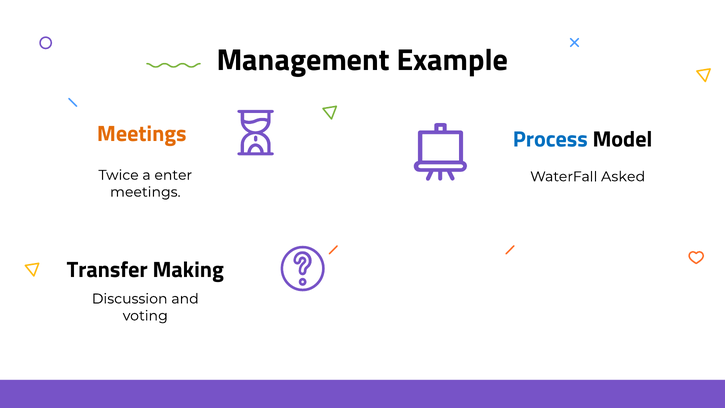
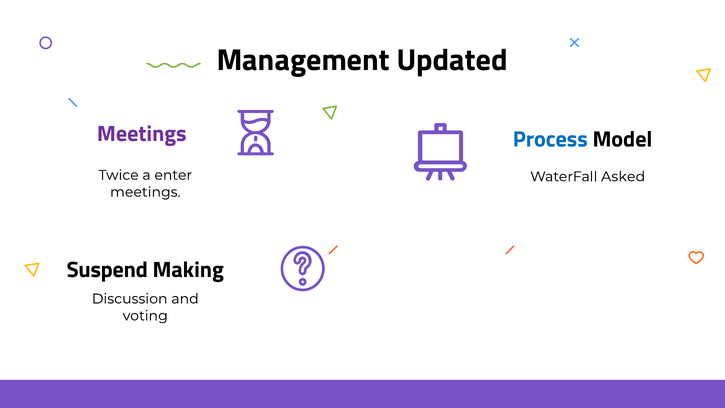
Example: Example -> Updated
Meetings at (142, 134) colour: orange -> purple
Transfer: Transfer -> Suspend
